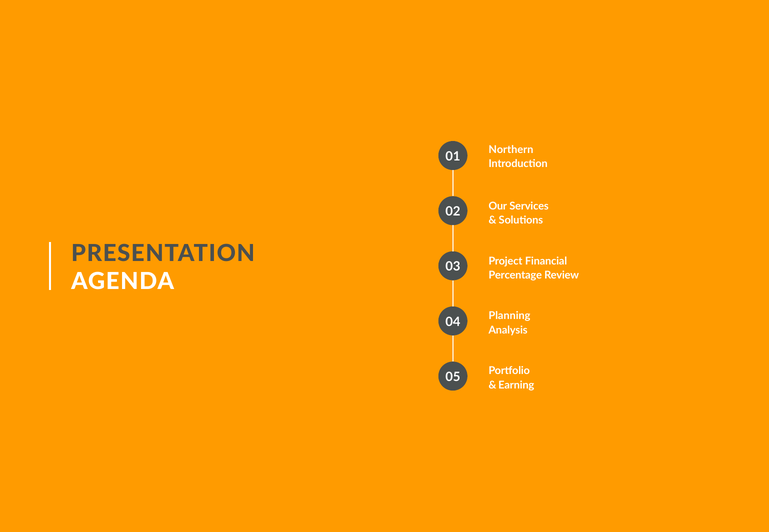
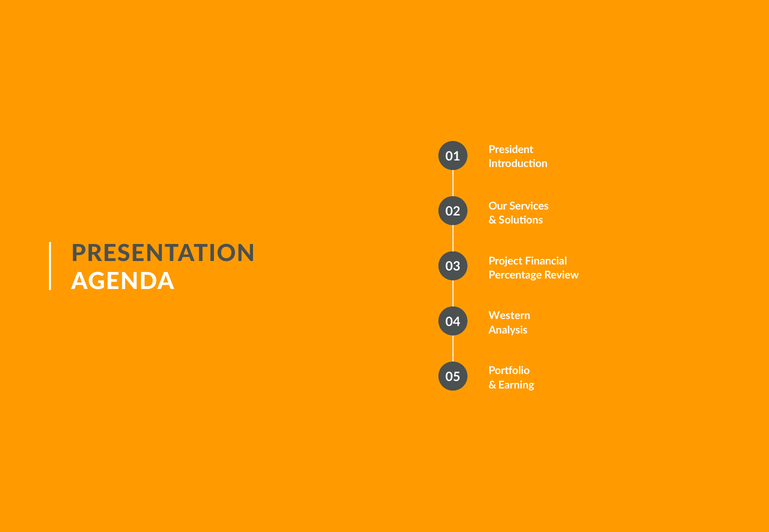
Northern: Northern -> President
Planning: Planning -> Western
